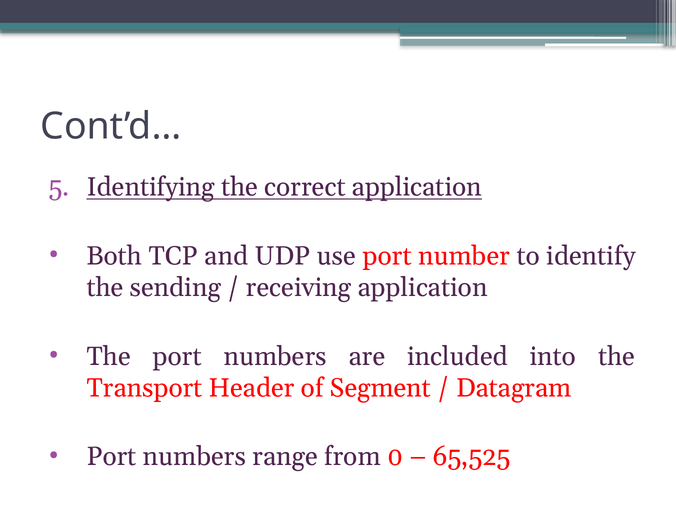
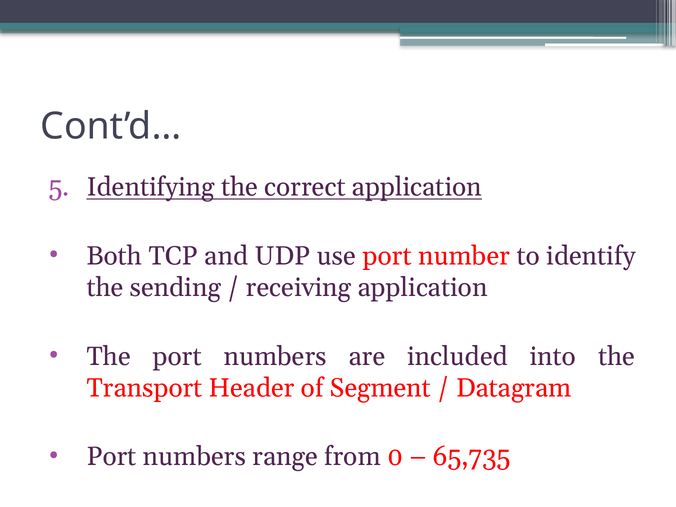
65,525: 65,525 -> 65,735
